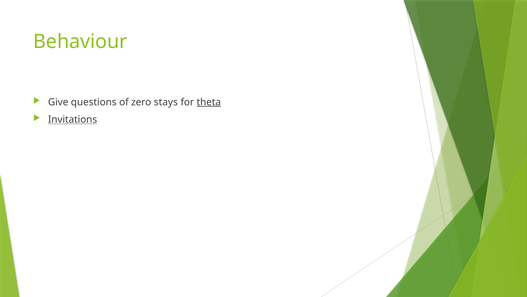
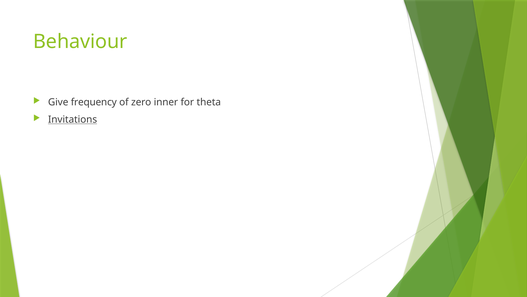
questions: questions -> frequency
stays: stays -> inner
theta underline: present -> none
